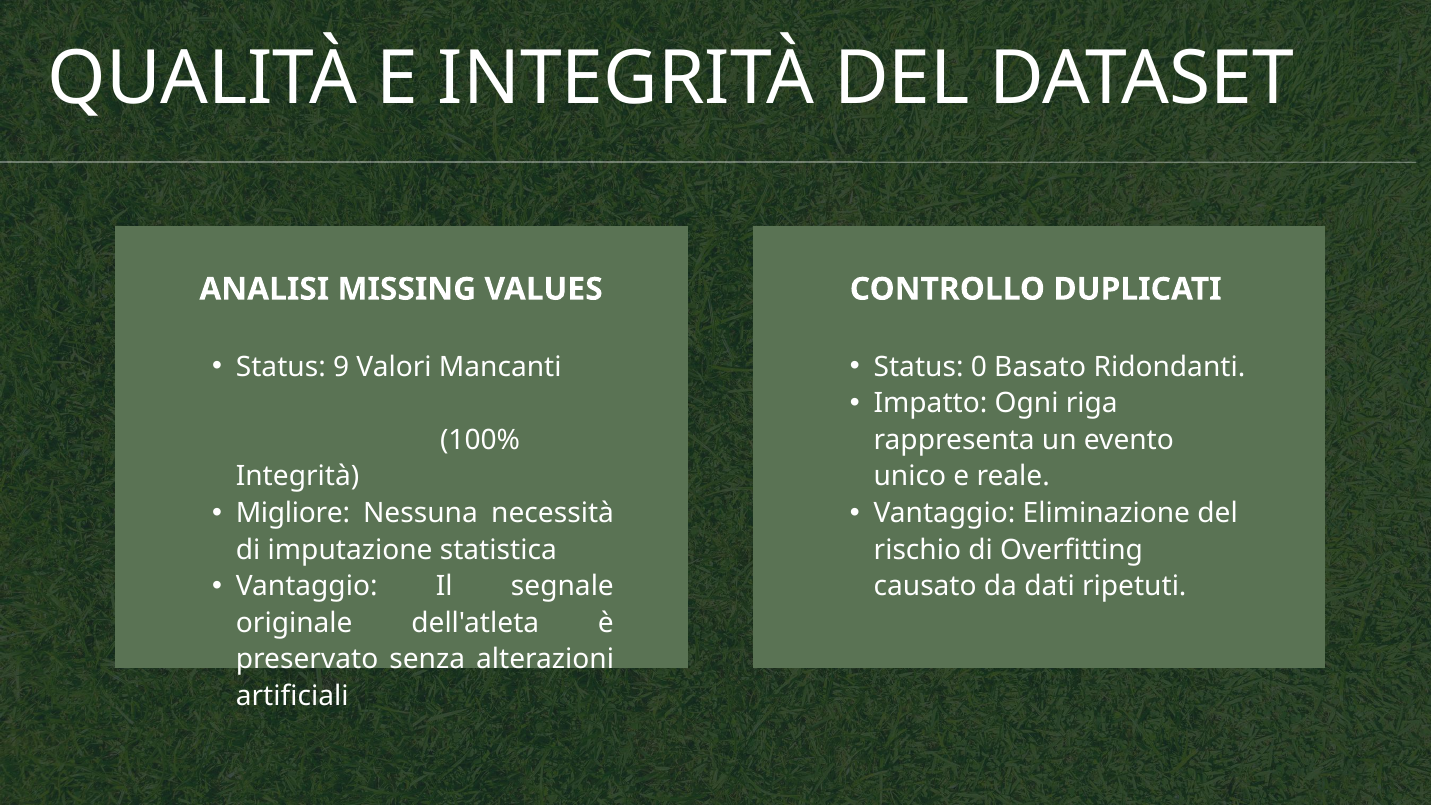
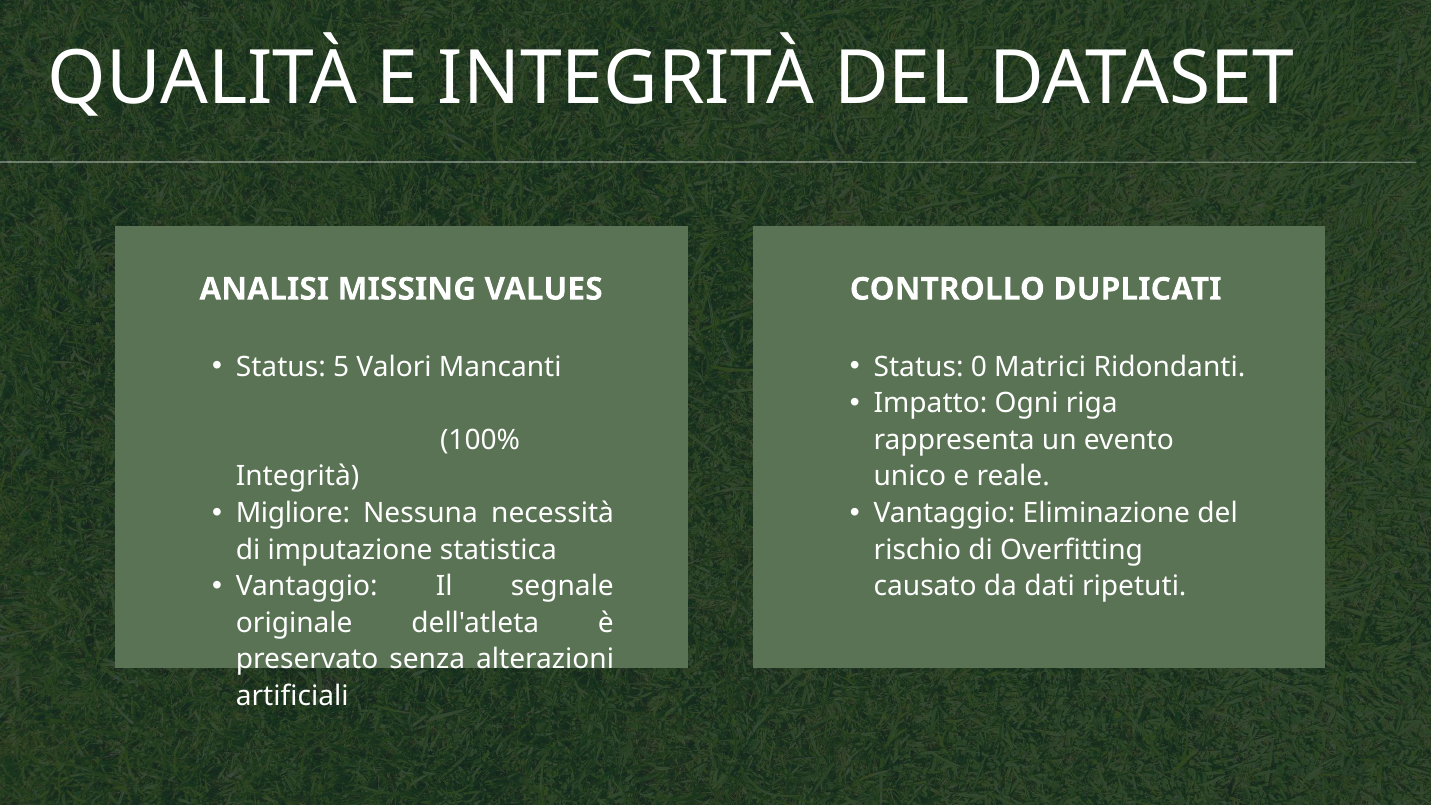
9: 9 -> 5
Basato: Basato -> Matrici
